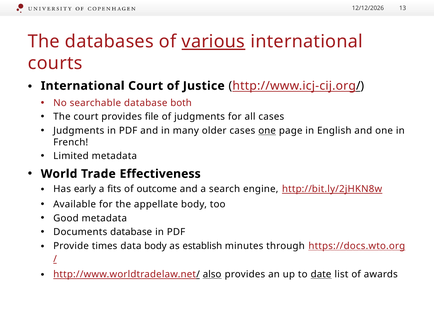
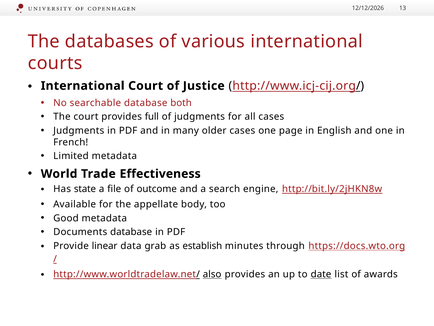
various underline: present -> none
file: file -> full
one at (267, 130) underline: present -> none
early: early -> state
fits: fits -> file
times: times -> linear
data body: body -> grab
